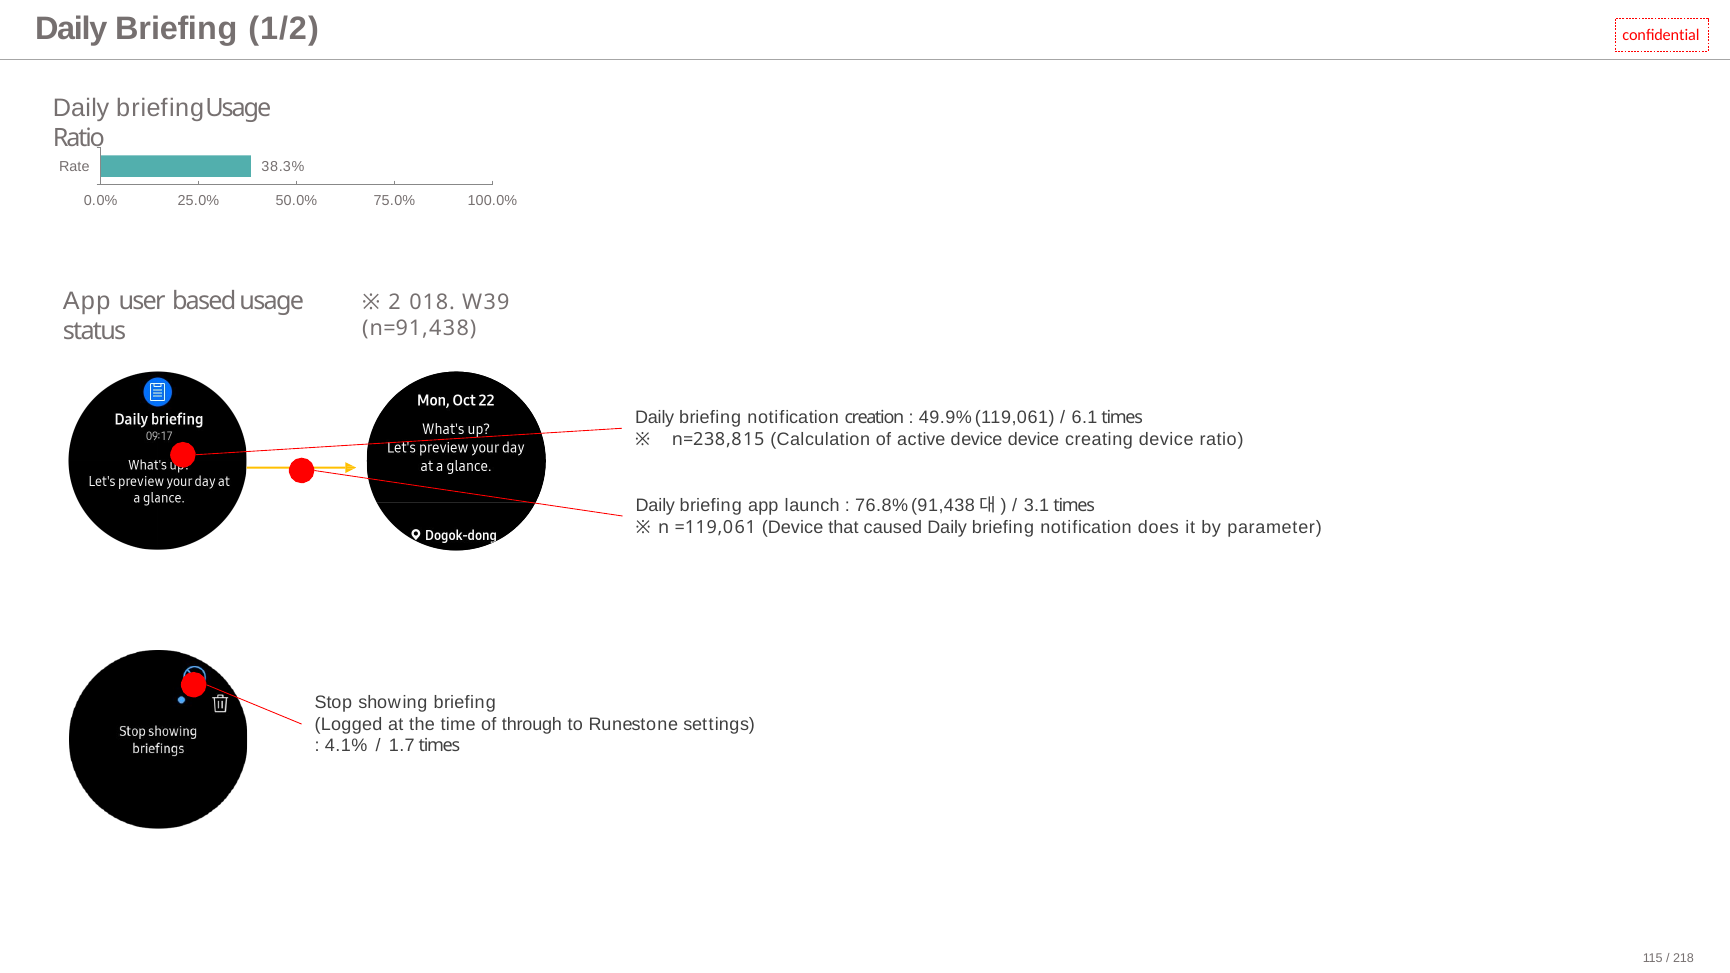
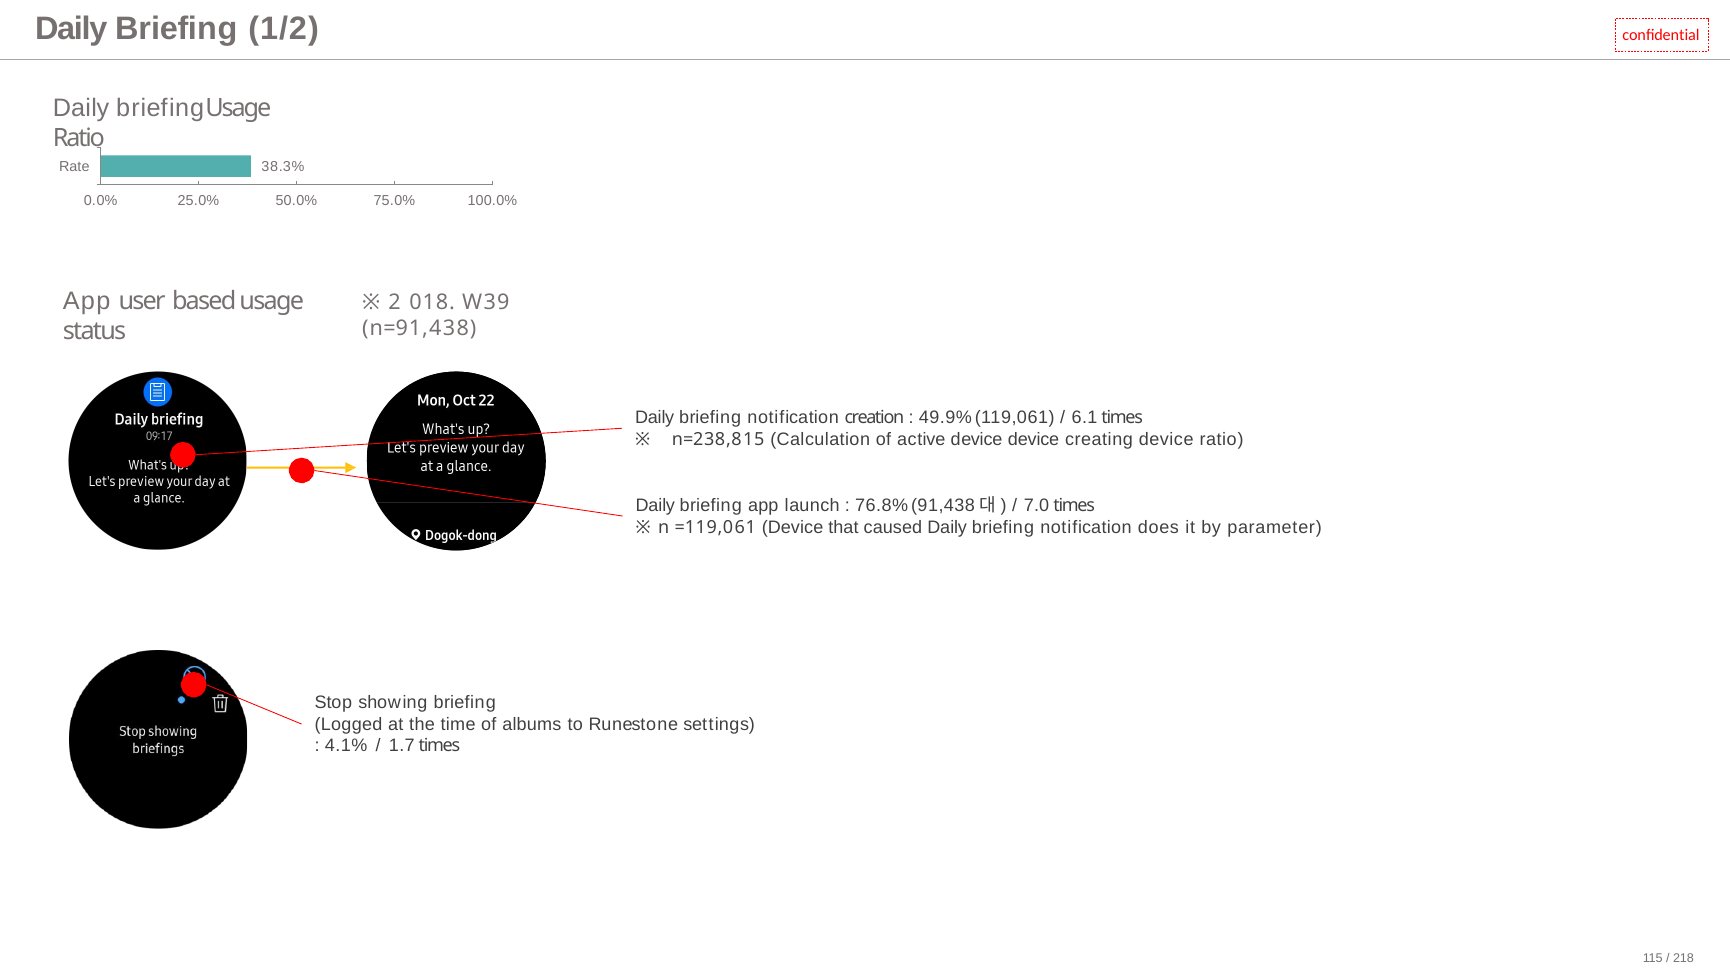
3.1: 3.1 -> 7.0
through: through -> albums
